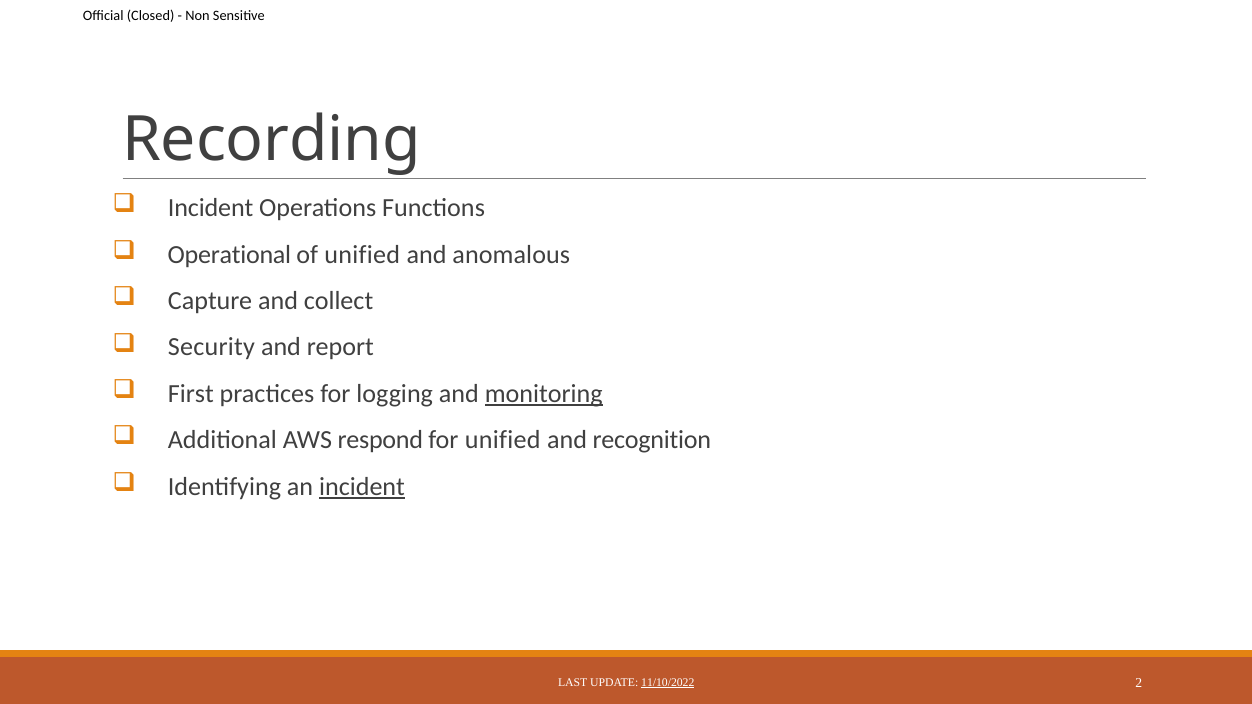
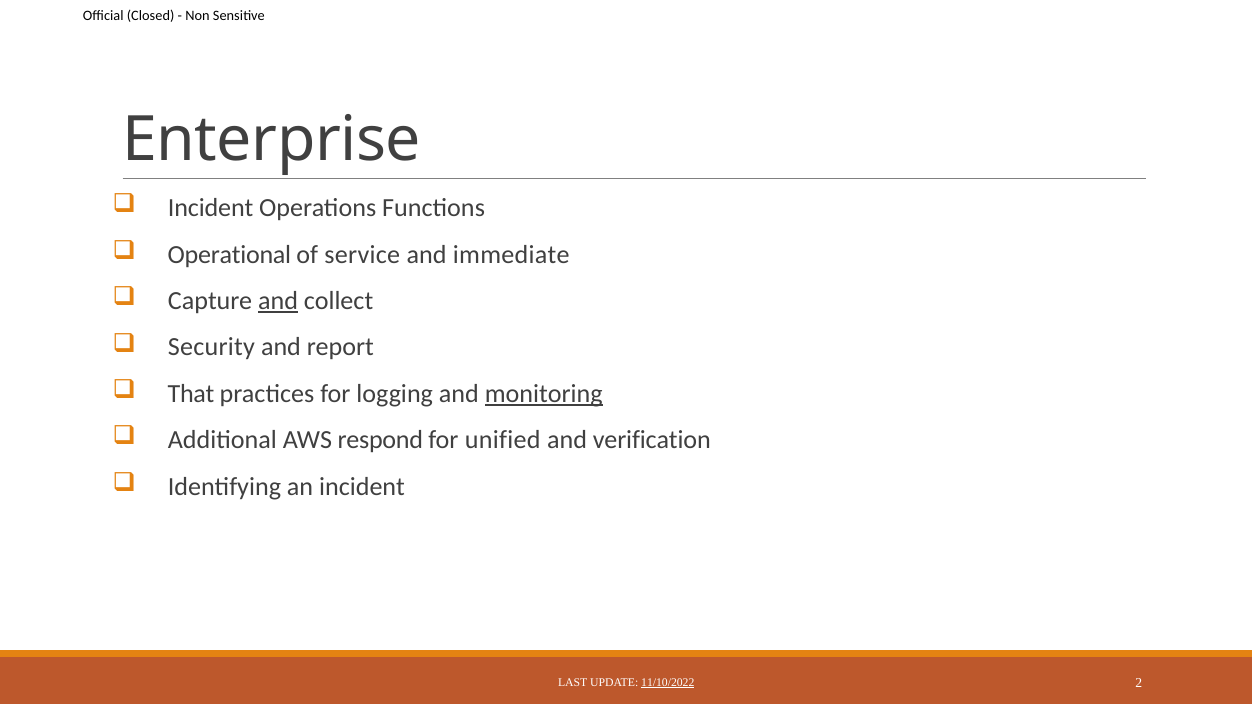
Recording: Recording -> Enterprise
of unified: unified -> service
anomalous: anomalous -> immediate
and at (278, 301) underline: none -> present
First: First -> That
recognition: recognition -> verification
incident at (362, 487) underline: present -> none
